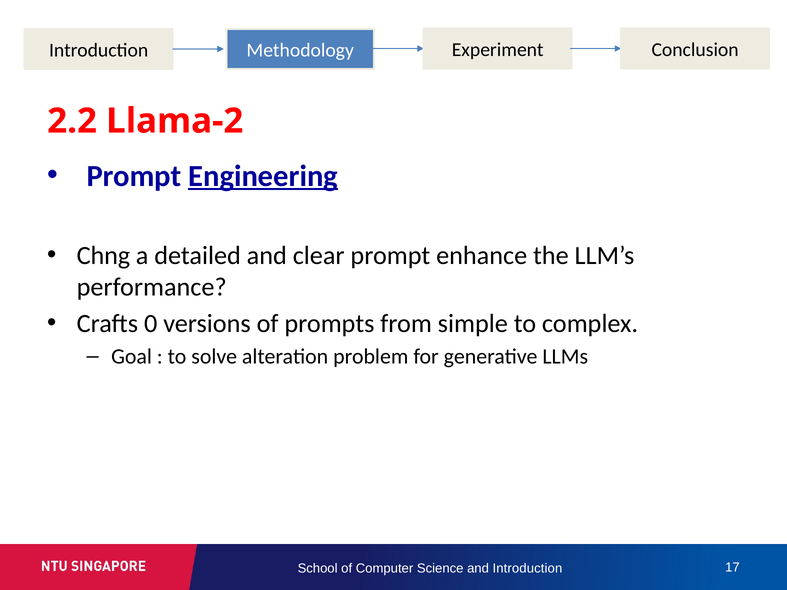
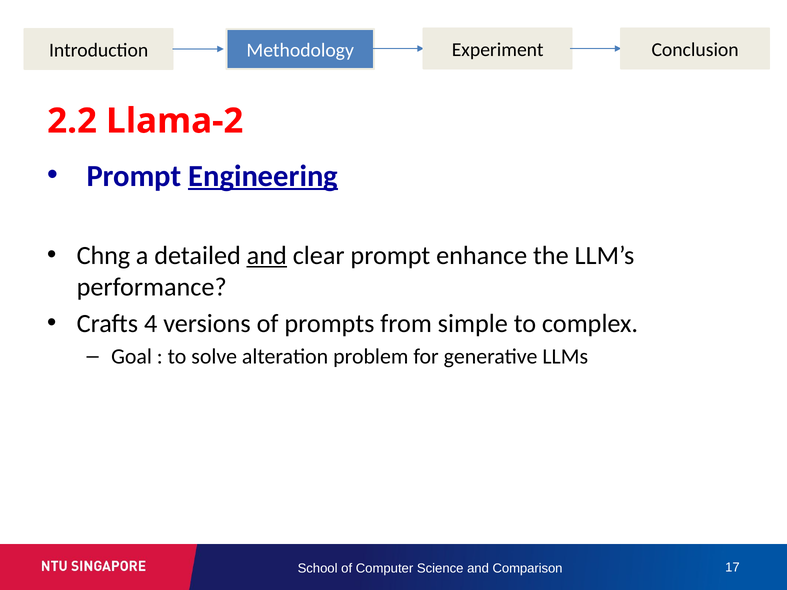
and at (267, 256) underline: none -> present
0: 0 -> 4
and Introduction: Introduction -> Comparison
